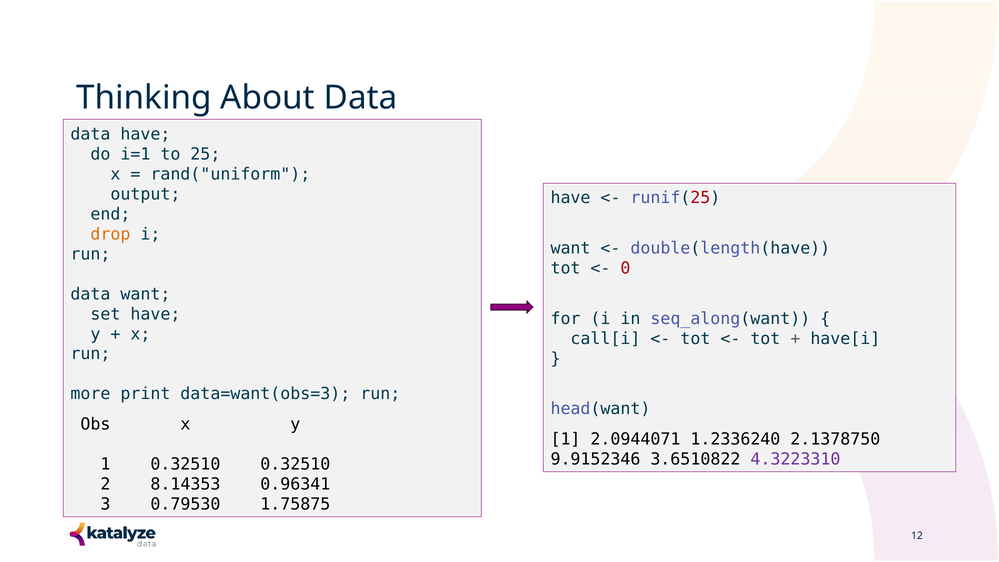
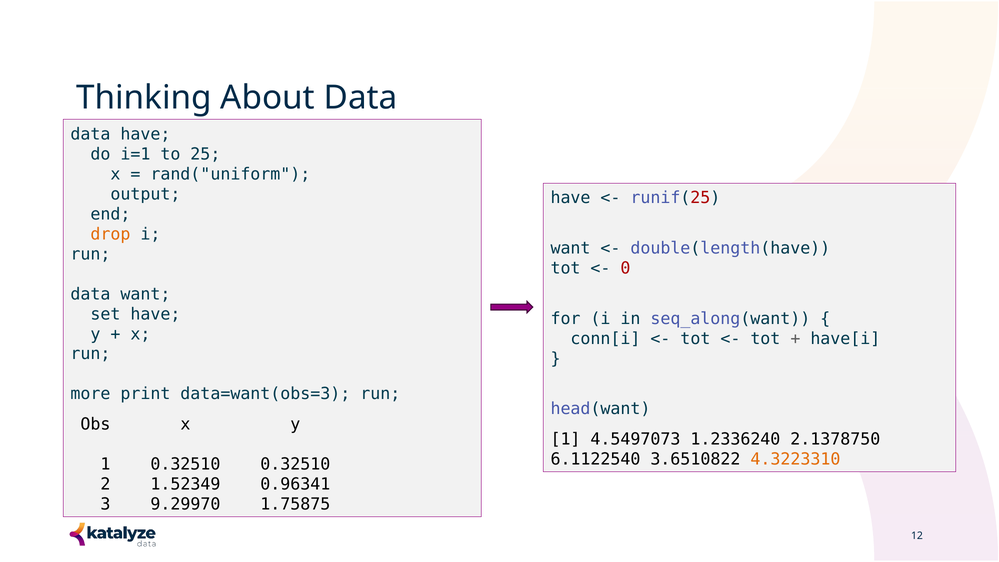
call[i: call[i -> conn[i
2.0944071: 2.0944071 -> 4.5497073
9.9152346: 9.9152346 -> 6.1122540
4.3223310 colour: purple -> orange
8.14353: 8.14353 -> 1.52349
0.79530: 0.79530 -> 9.29970
